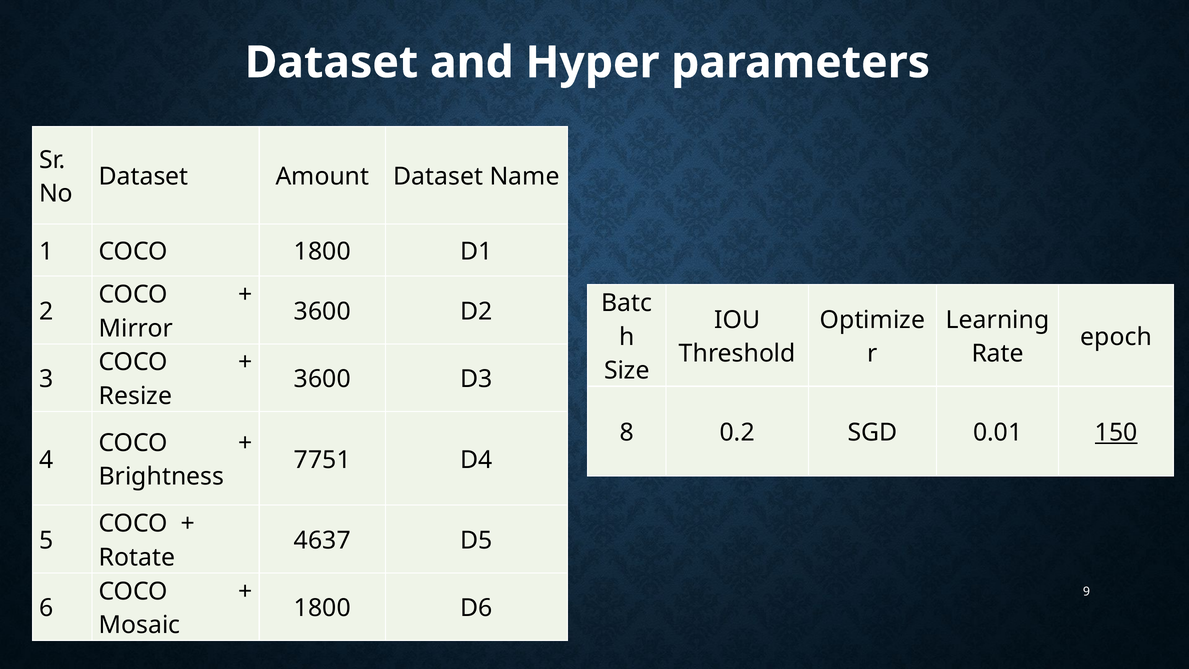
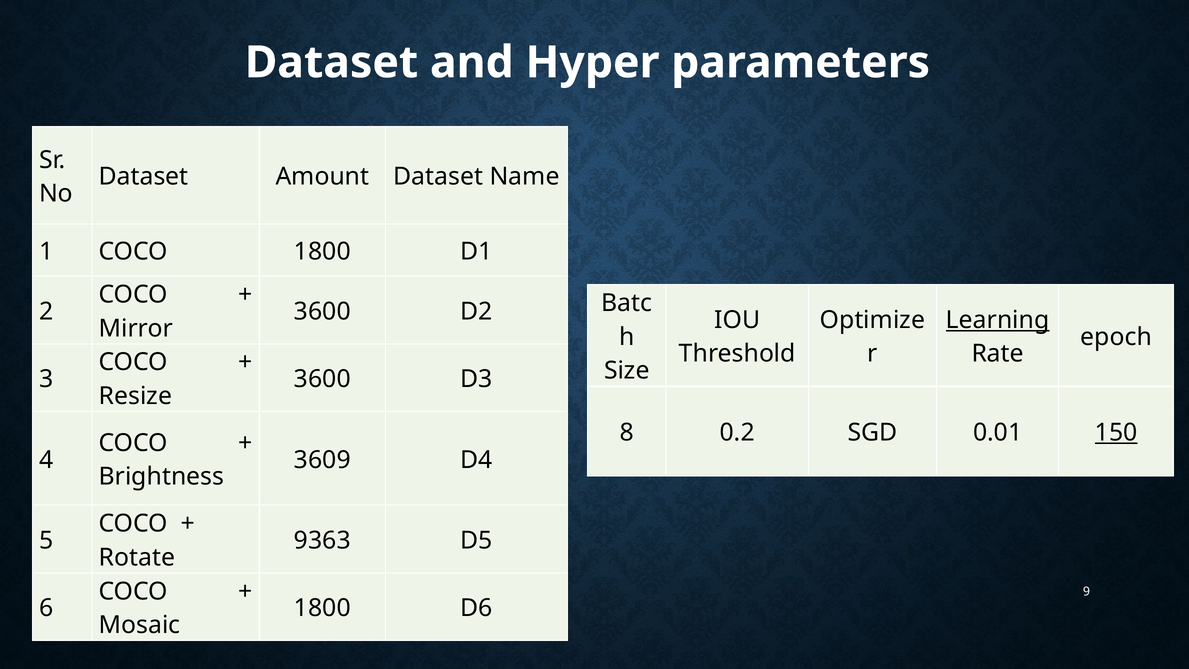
Learning underline: none -> present
7751: 7751 -> 3609
4637: 4637 -> 9363
